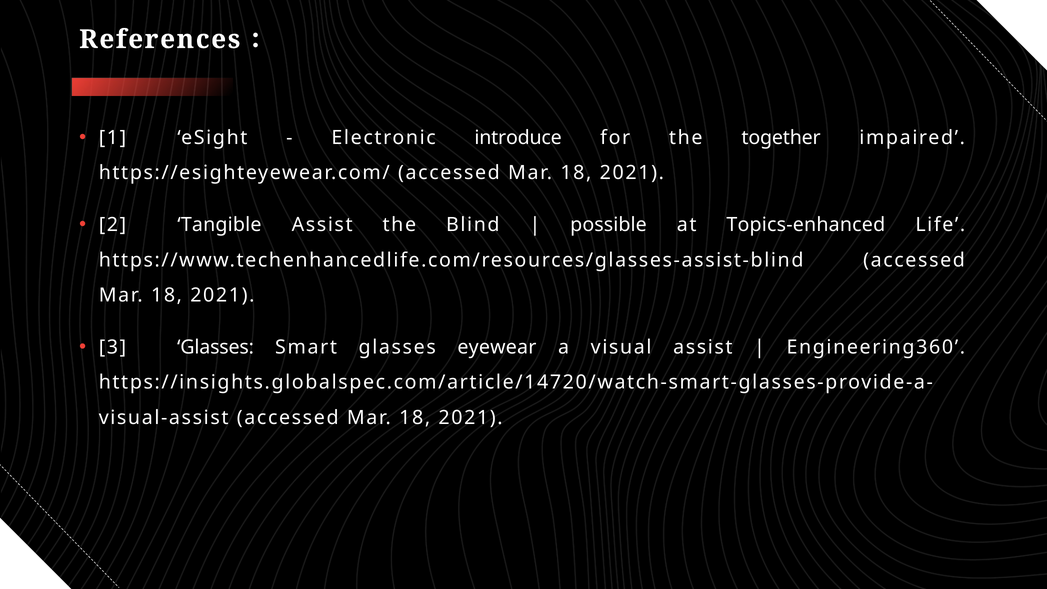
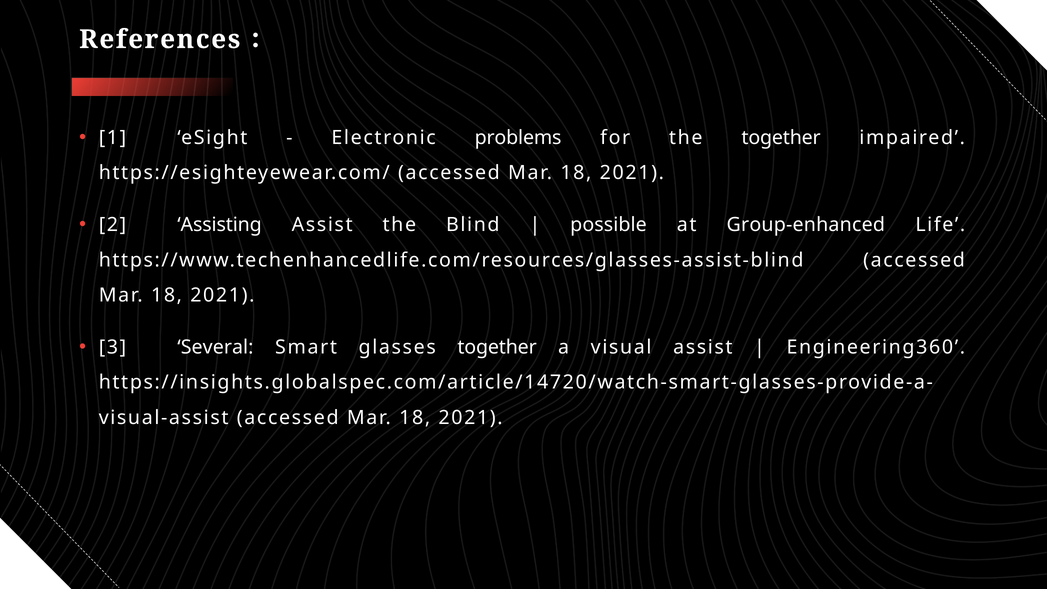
introduce: introduce -> problems
Tangible: Tangible -> Assisting
Topics-enhanced: Topics-enhanced -> Group-enhanced
3 Glasses: Glasses -> Several
glasses eyewear: eyewear -> together
